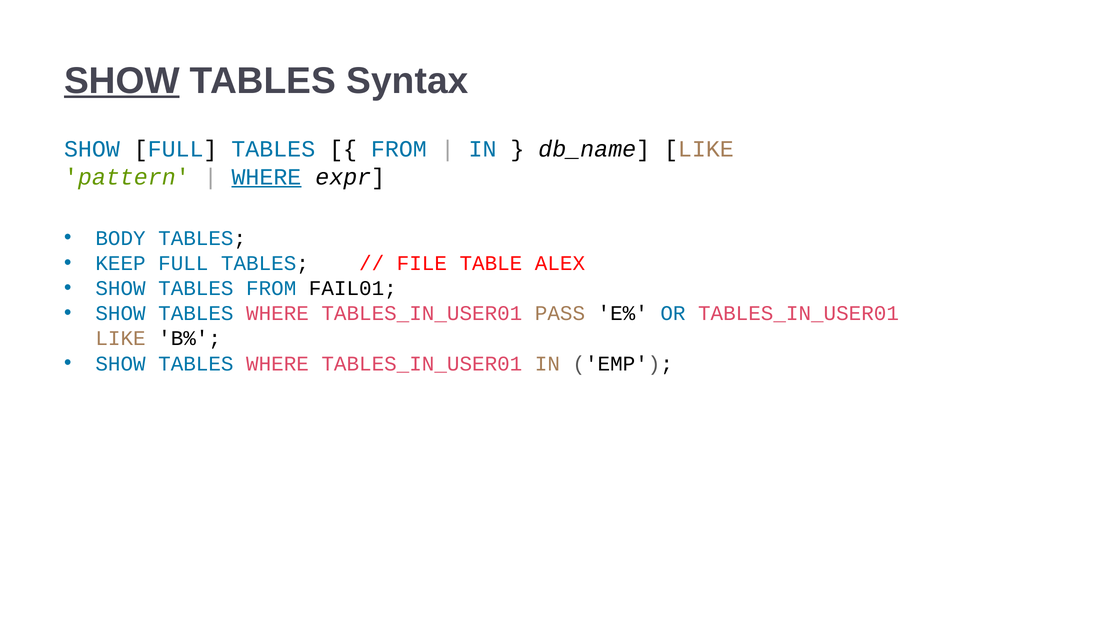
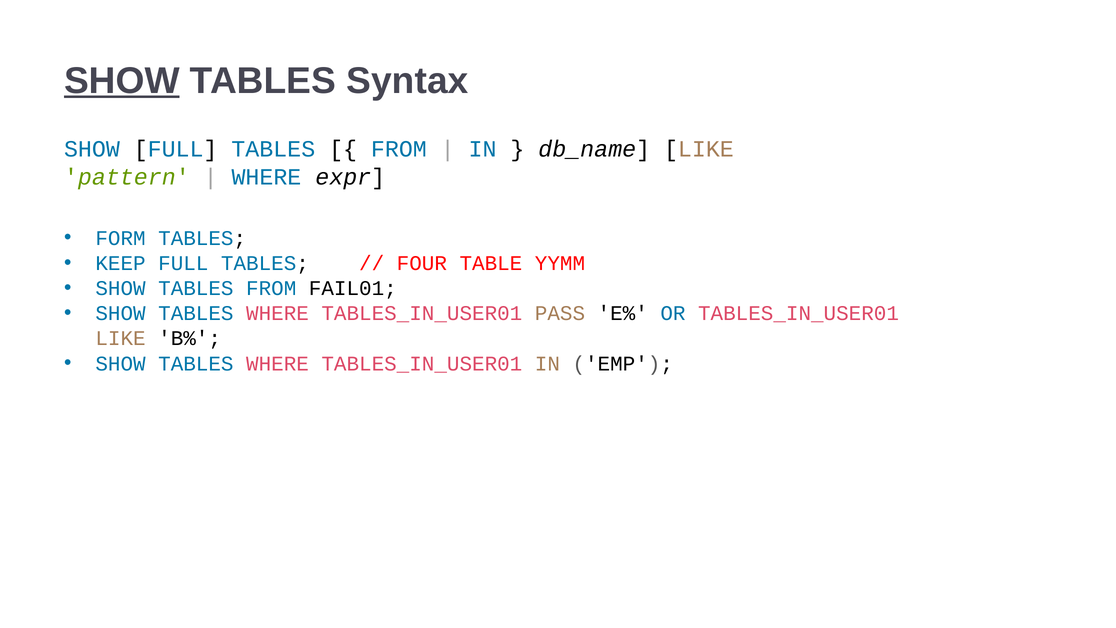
WHERE at (266, 177) underline: present -> none
BODY: BODY -> FORM
FILE: FILE -> FOUR
ALEX: ALEX -> YYMM
